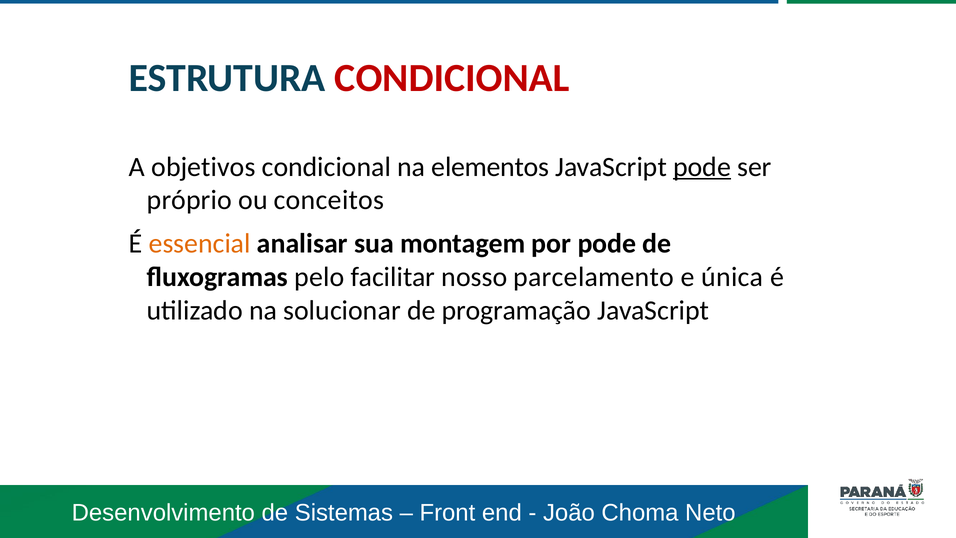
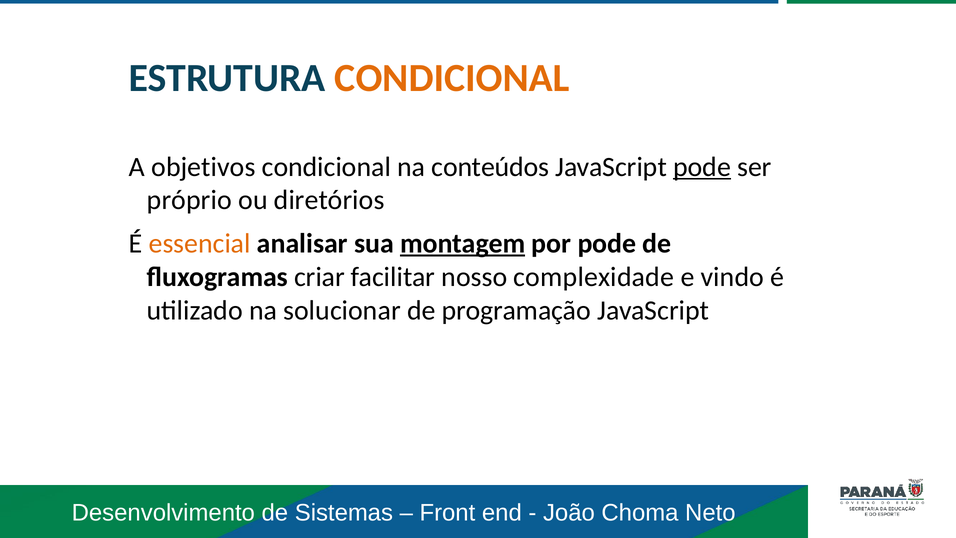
CONDICIONAL at (452, 78) colour: red -> orange
elementos: elementos -> conteúdos
conceitos: conceitos -> diretórios
montagem underline: none -> present
pelo: pelo -> criar
parcelamento: parcelamento -> complexidade
única: única -> vindo
